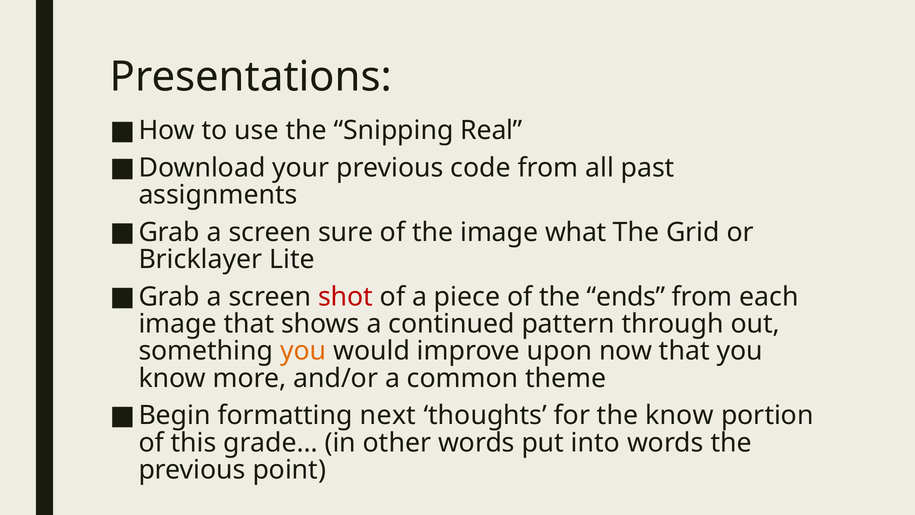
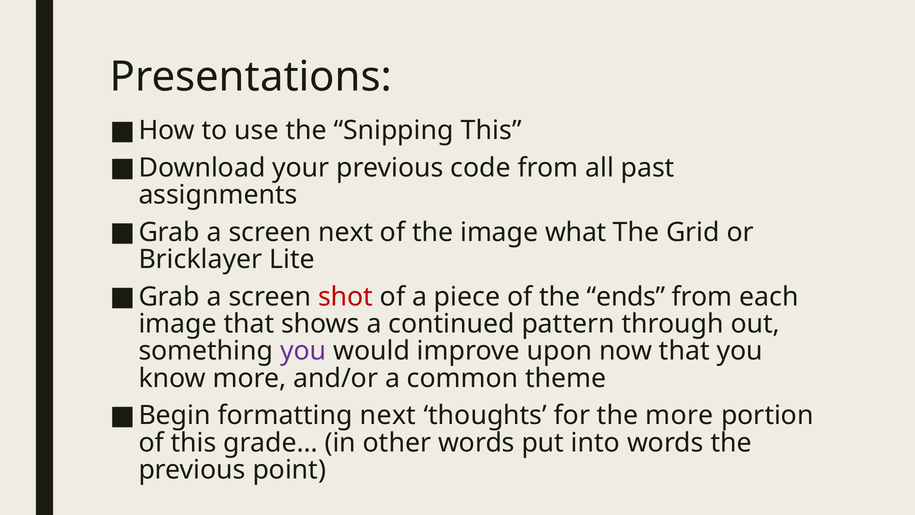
Snipping Real: Real -> This
screen sure: sure -> next
you at (303, 351) colour: orange -> purple
the know: know -> more
